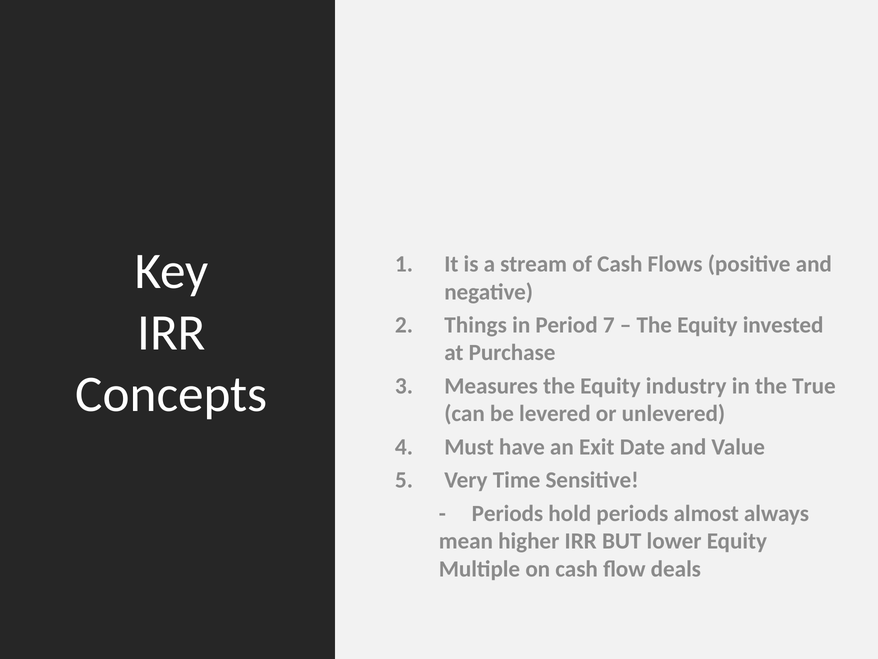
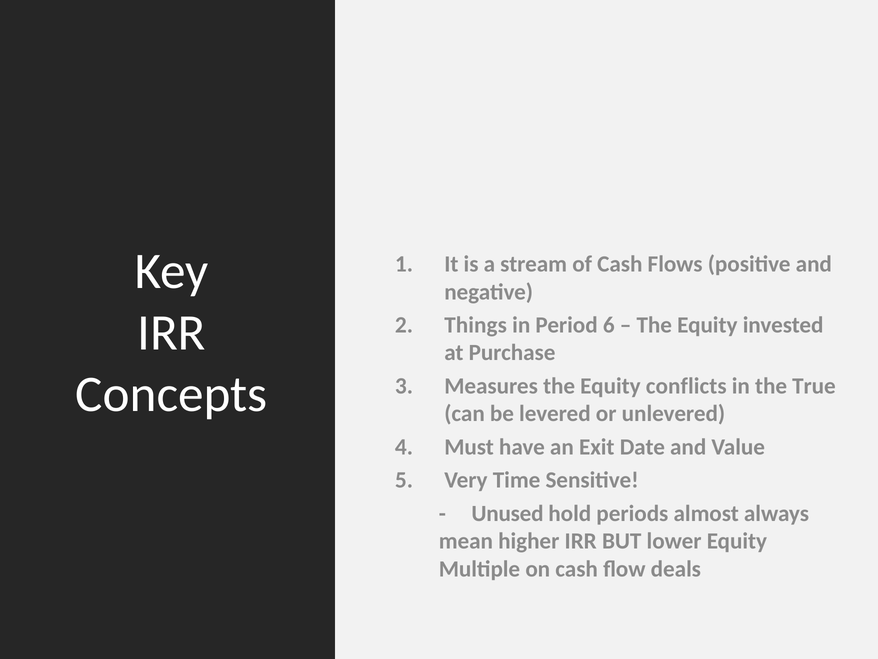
7: 7 -> 6
industry: industry -> conflicts
Periods at (507, 513): Periods -> Unused
